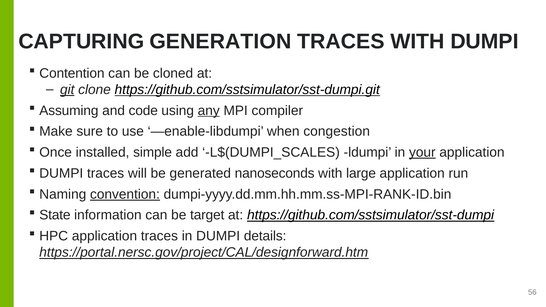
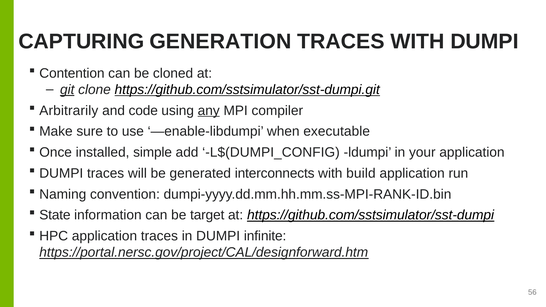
Assuming: Assuming -> Arbitrarily
congestion: congestion -> executable
L$(DUMPI_SCALES: L$(DUMPI_SCALES -> L$(DUMPI_CONFIG
your underline: present -> none
nanoseconds: nanoseconds -> interconnects
large: large -> build
convention underline: present -> none
details: details -> infinite
